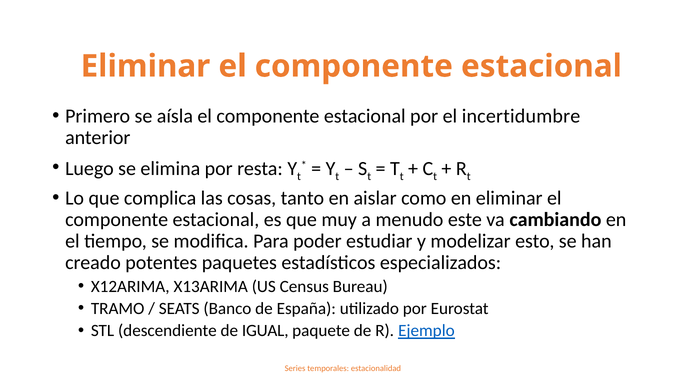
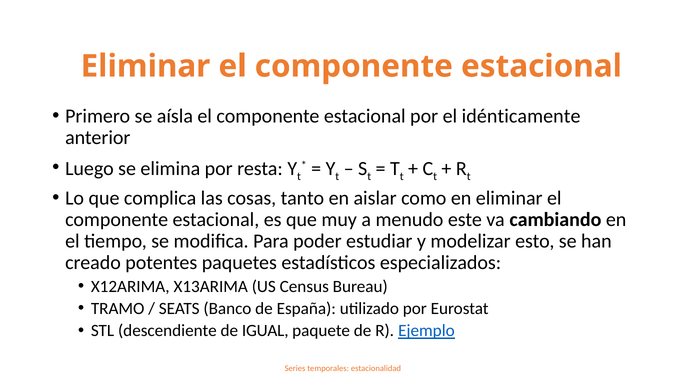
incertidumbre: incertidumbre -> idénticamente
